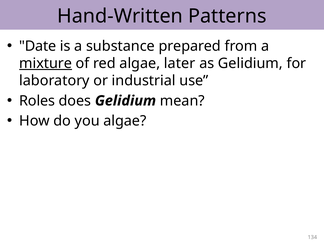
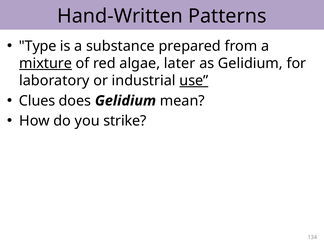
Date: Date -> Type
use underline: none -> present
Roles: Roles -> Clues
you algae: algae -> strike
